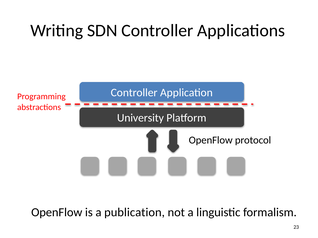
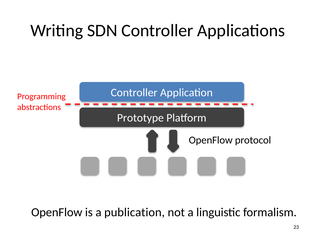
University: University -> Prototype
